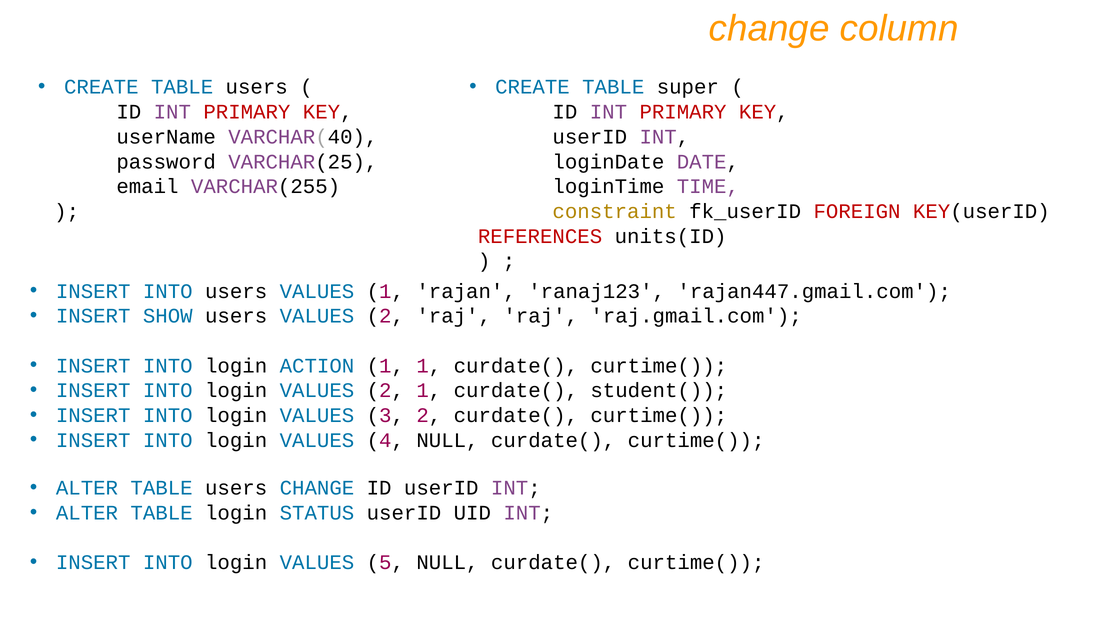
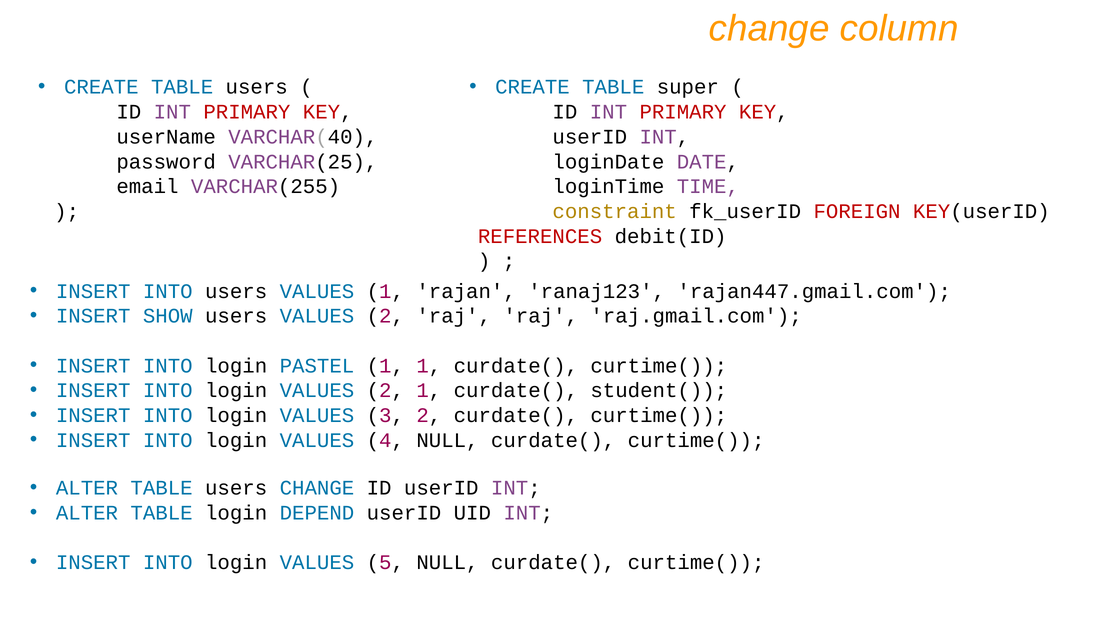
units(ID: units(ID -> debit(ID
ACTION: ACTION -> PASTEL
STATUS: STATUS -> DEPEND
